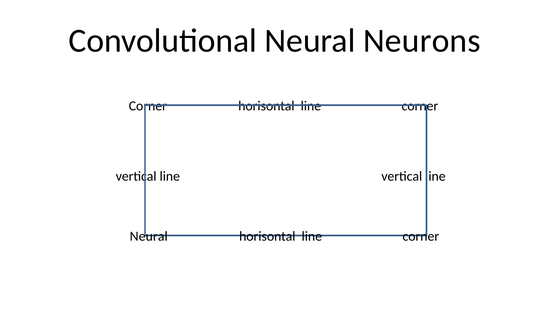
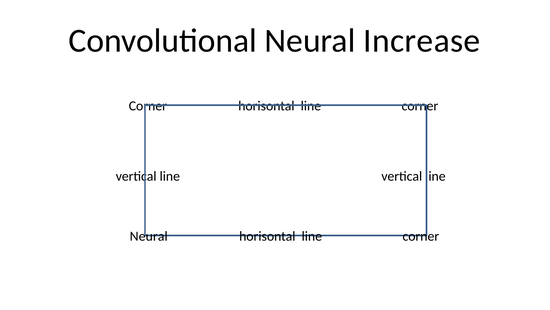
Neurons: Neurons -> Increase
